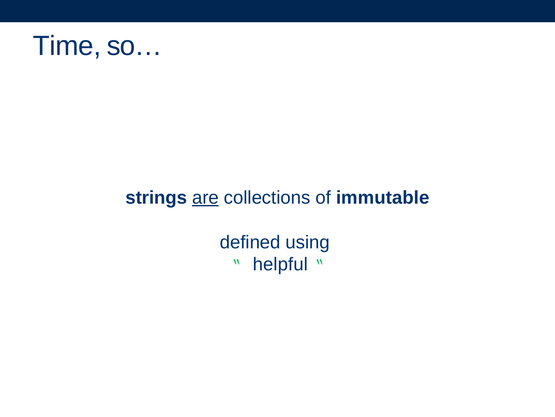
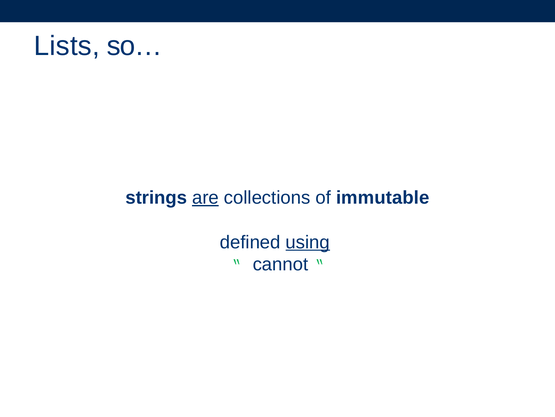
Time: Time -> Lists
using underline: none -> present
helpful: helpful -> cannot
